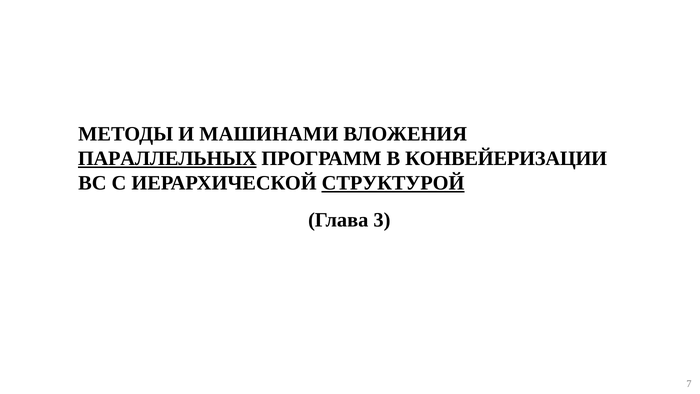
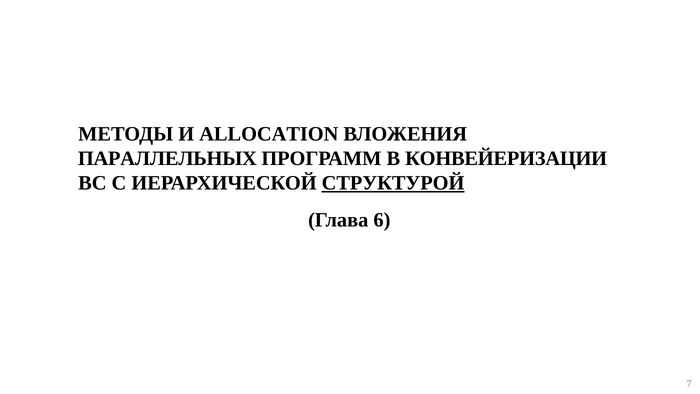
МАШИНАМИ: МАШИНАМИ -> ALLOCATION
ПАРАЛЛЕЛЬНЫХ underline: present -> none
3: 3 -> 6
